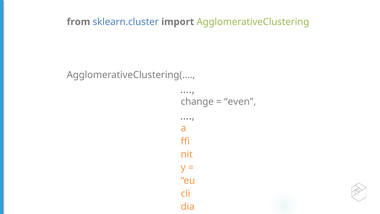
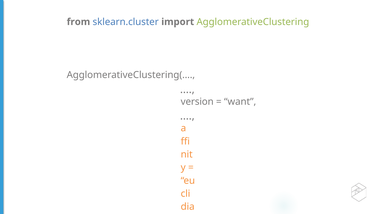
change: change -> version
even: even -> want
